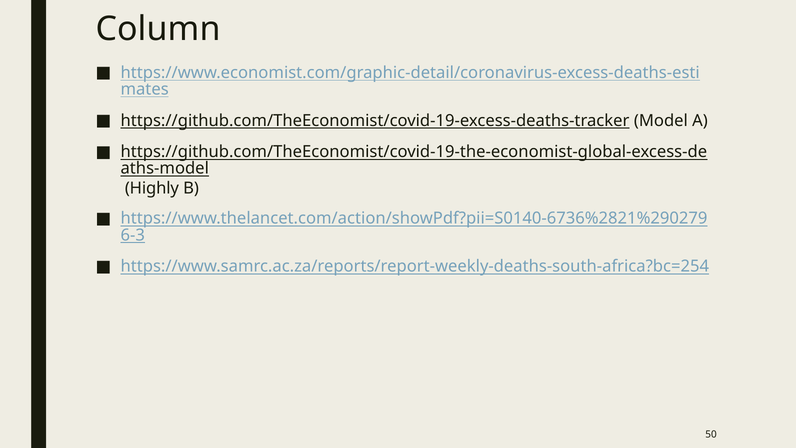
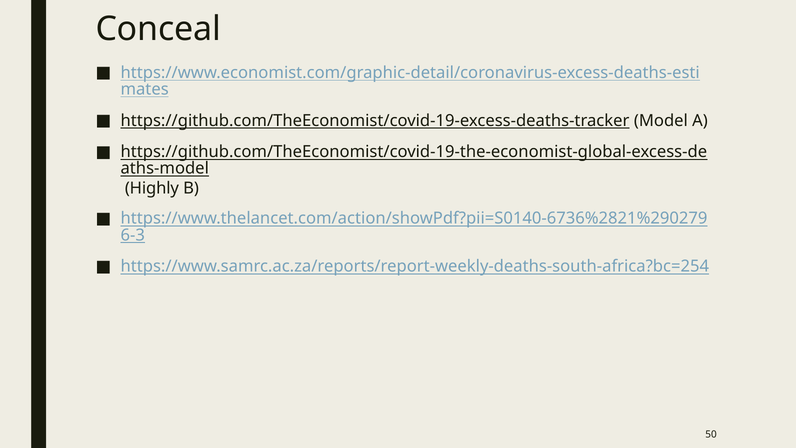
Column: Column -> Conceal
